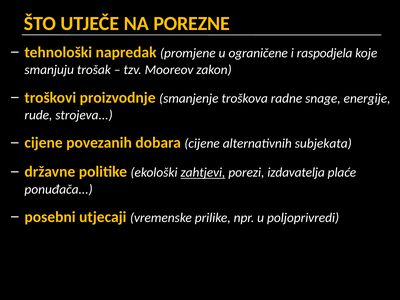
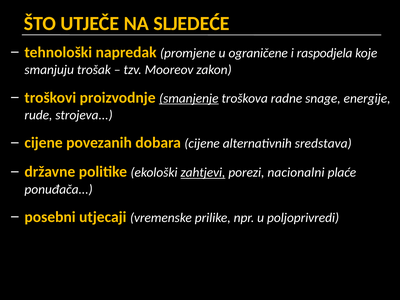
POREZNE: POREZNE -> SLJEDEĆE
smanjenje underline: none -> present
subjekata: subjekata -> sredstava
izdavatelja: izdavatelja -> nacionalni
